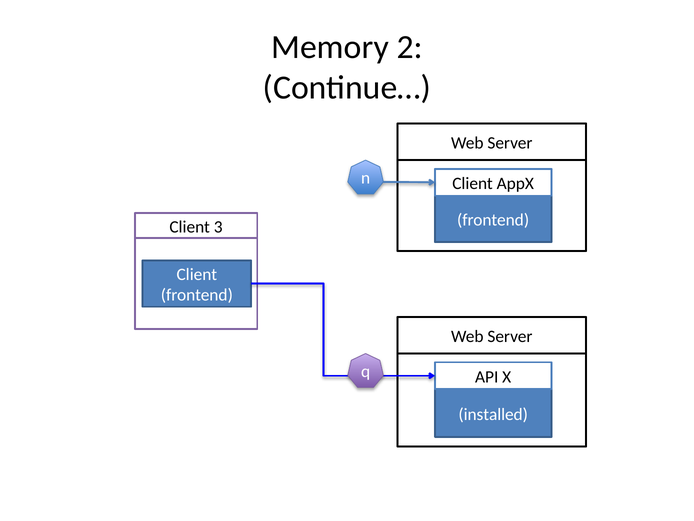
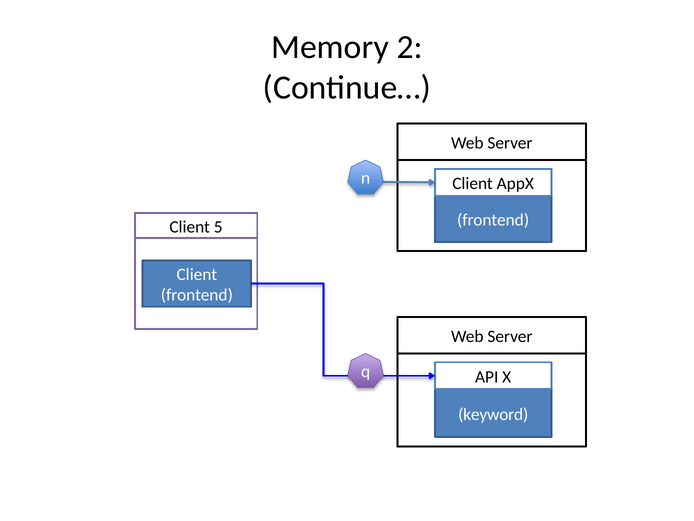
3: 3 -> 5
installed: installed -> keyword
